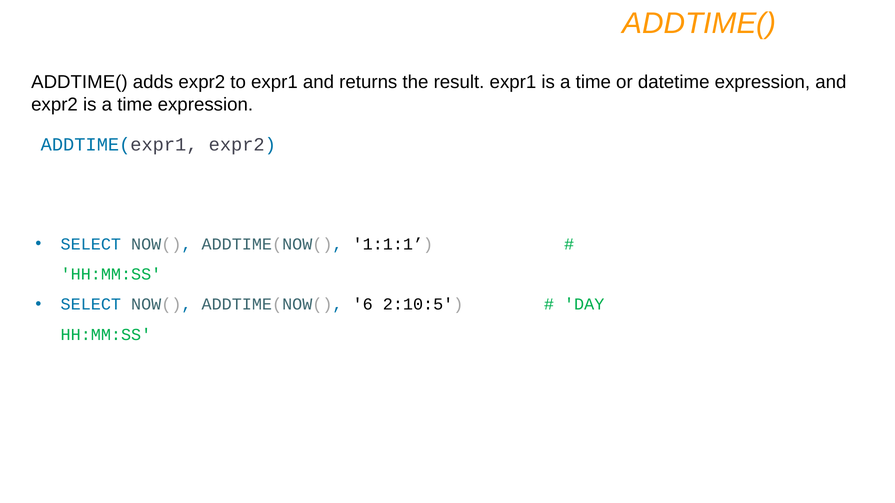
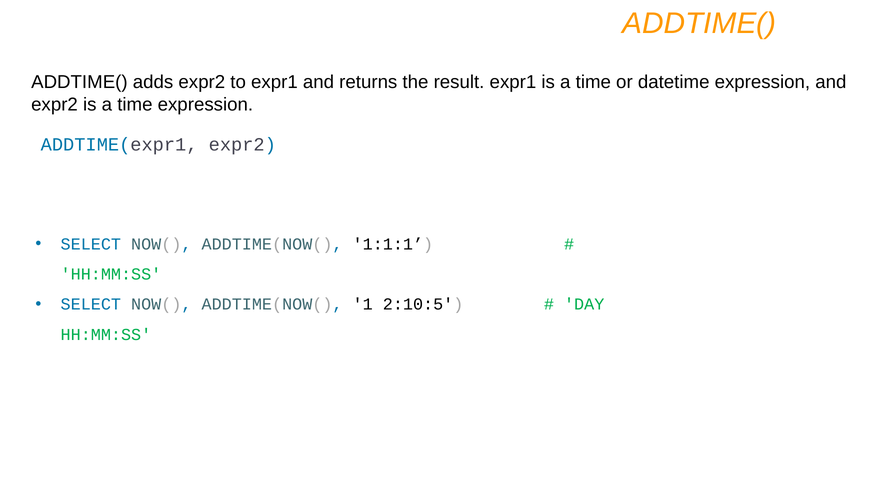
6: 6 -> 1
